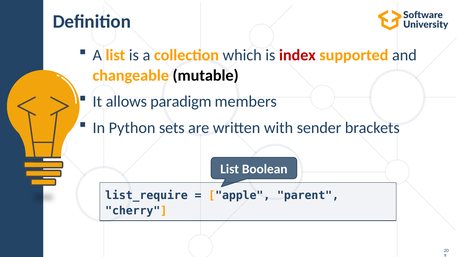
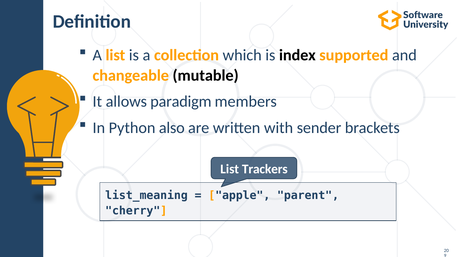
index colour: red -> black
sets: sets -> also
Boolean: Boolean -> Trackers
list_require: list_require -> list_meaning
